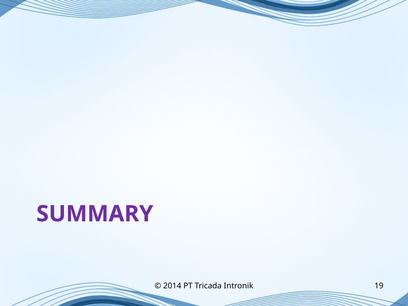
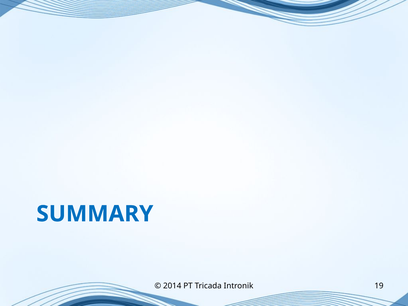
SUMMARY colour: purple -> blue
